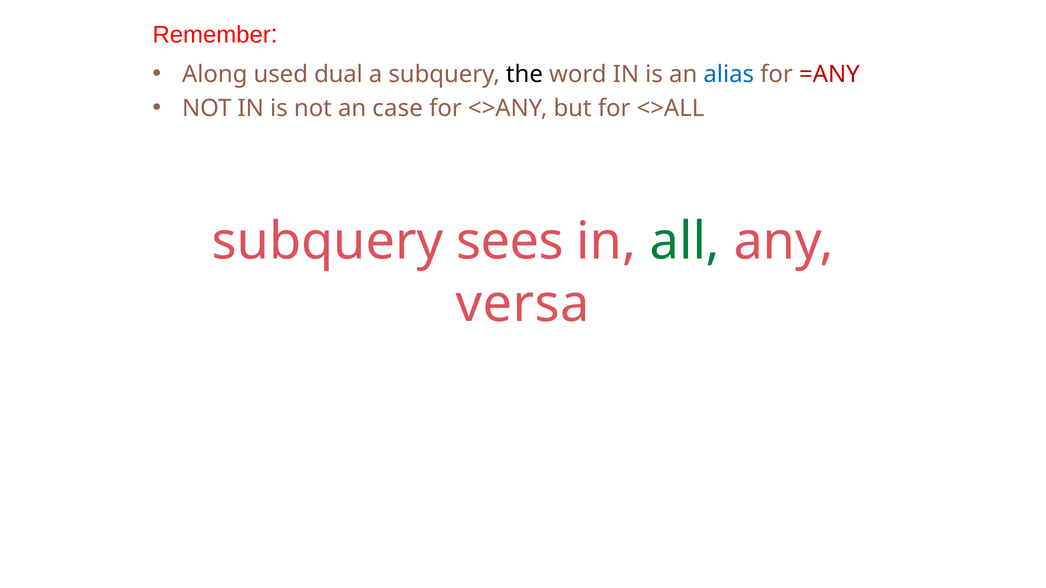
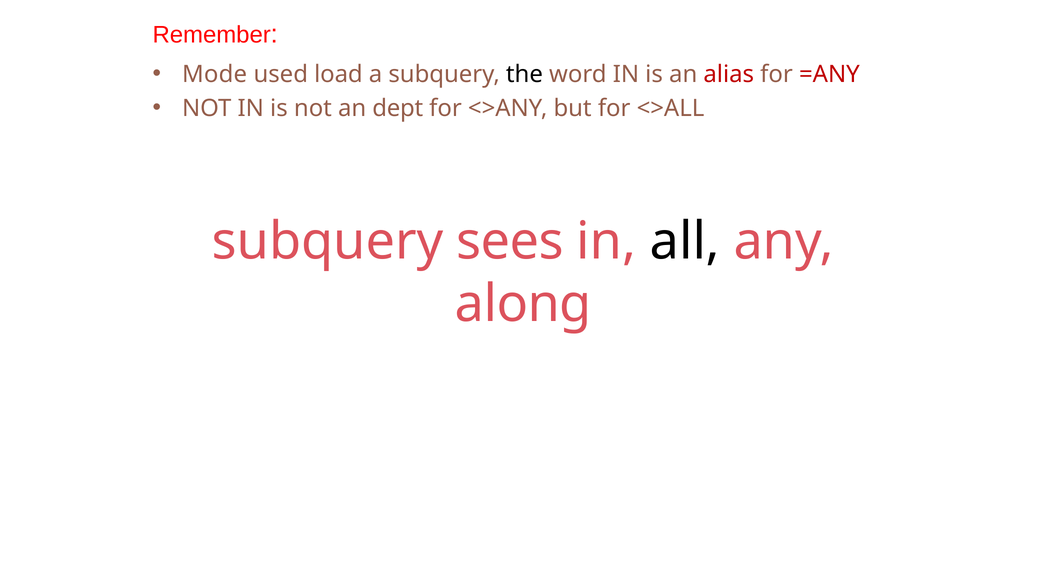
Along: Along -> Mode
dual: dual -> load
alias colour: blue -> red
case: case -> dept
all colour: green -> black
versa: versa -> along
